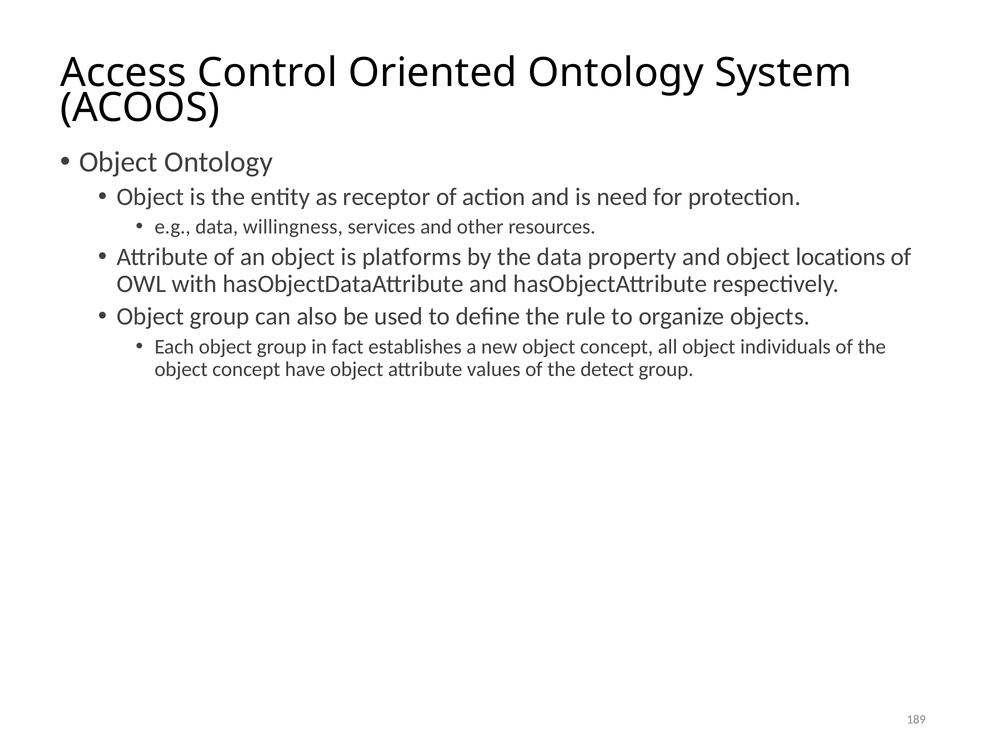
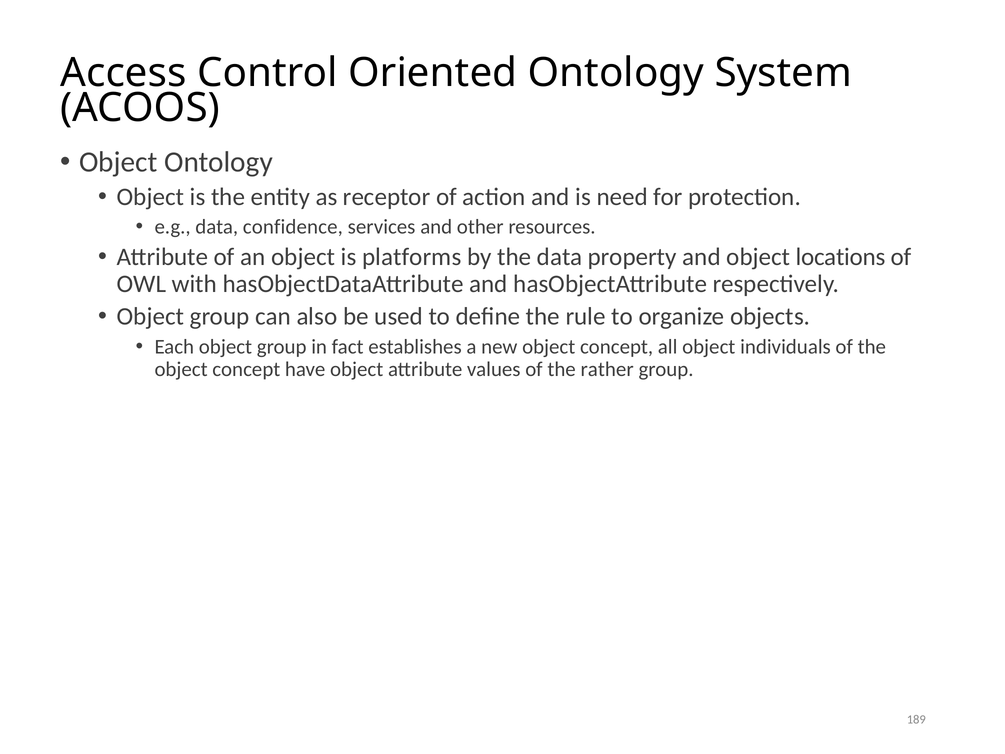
willingness: willingness -> confidence
detect: detect -> rather
